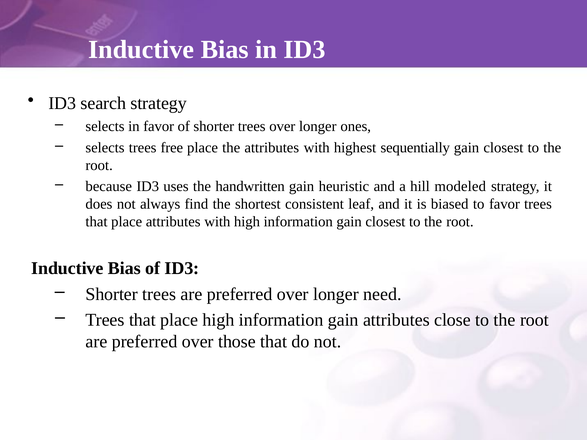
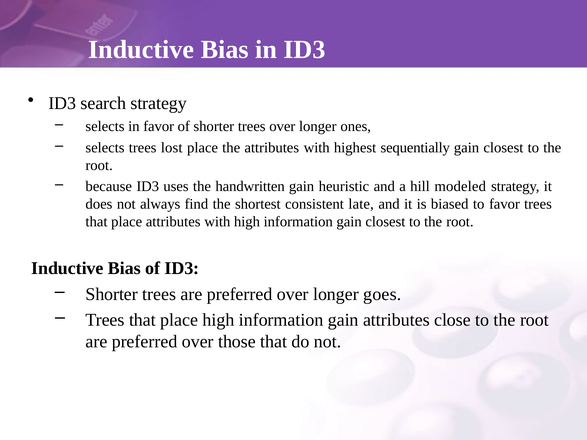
free: free -> lost
leaf: leaf -> late
need: need -> goes
